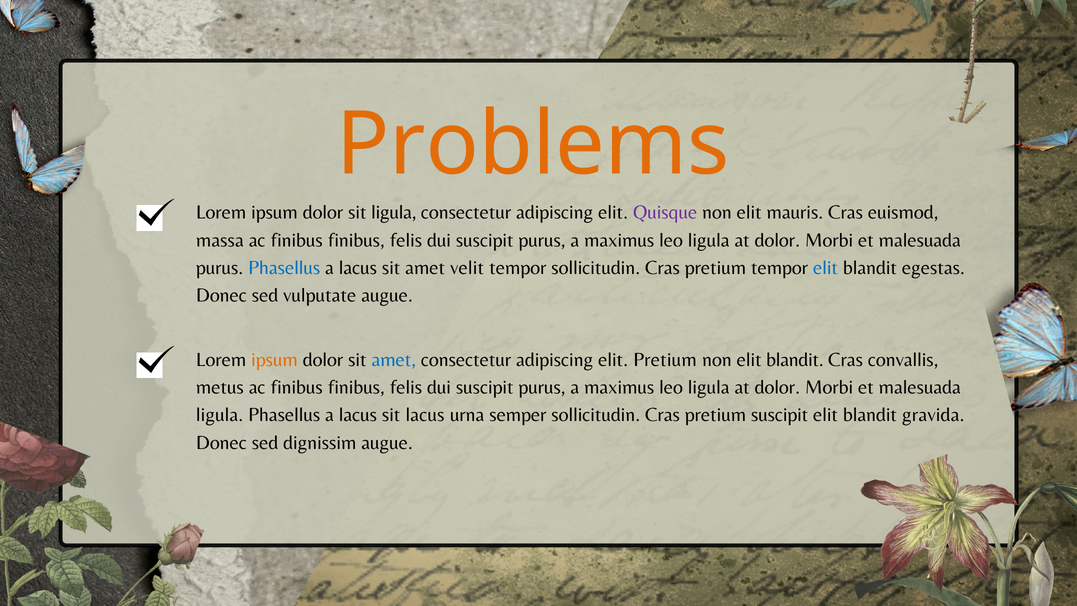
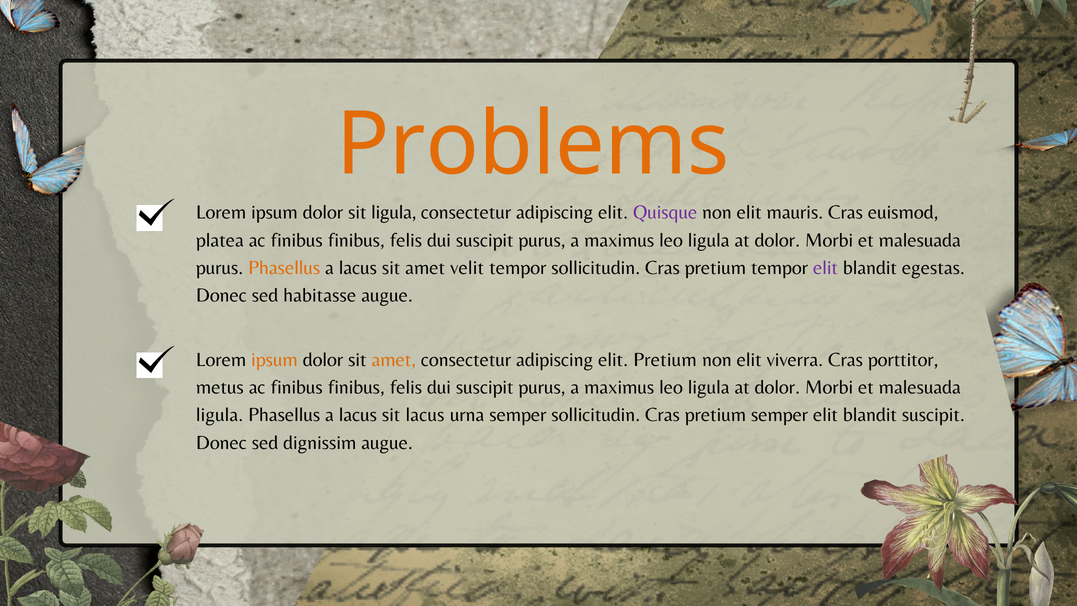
massa: massa -> platea
Phasellus at (284, 268) colour: blue -> orange
elit at (826, 268) colour: blue -> purple
vulputate: vulputate -> habitasse
amet at (394, 360) colour: blue -> orange
non elit blandit: blandit -> viverra
convallis: convallis -> porttitor
pretium suscipit: suscipit -> semper
blandit gravida: gravida -> suscipit
